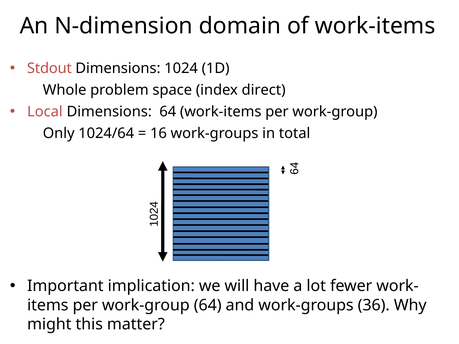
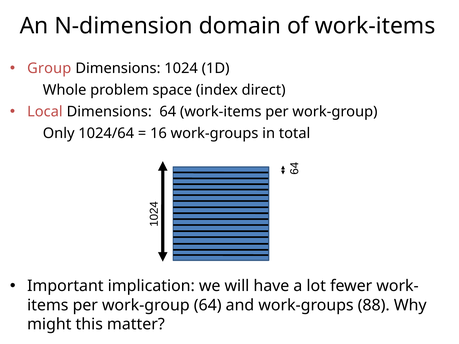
Stdout: Stdout -> Group
36: 36 -> 88
